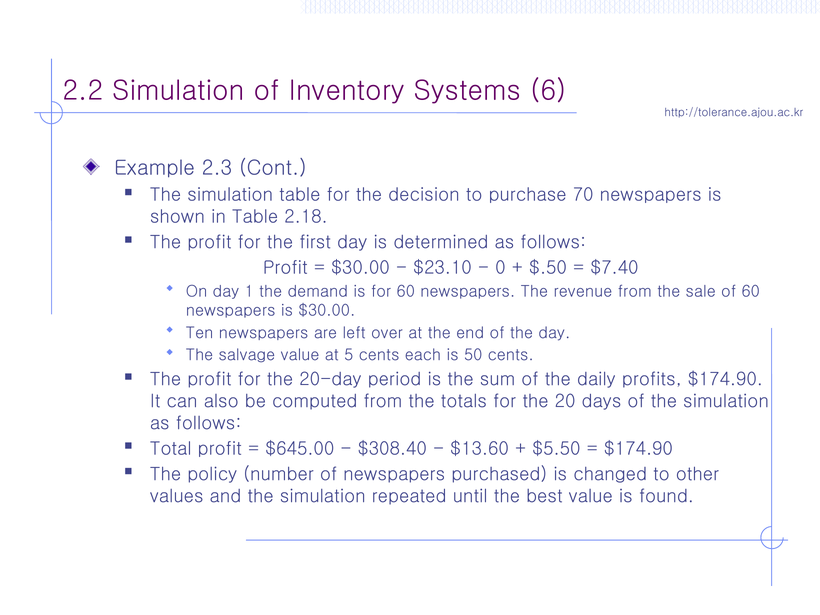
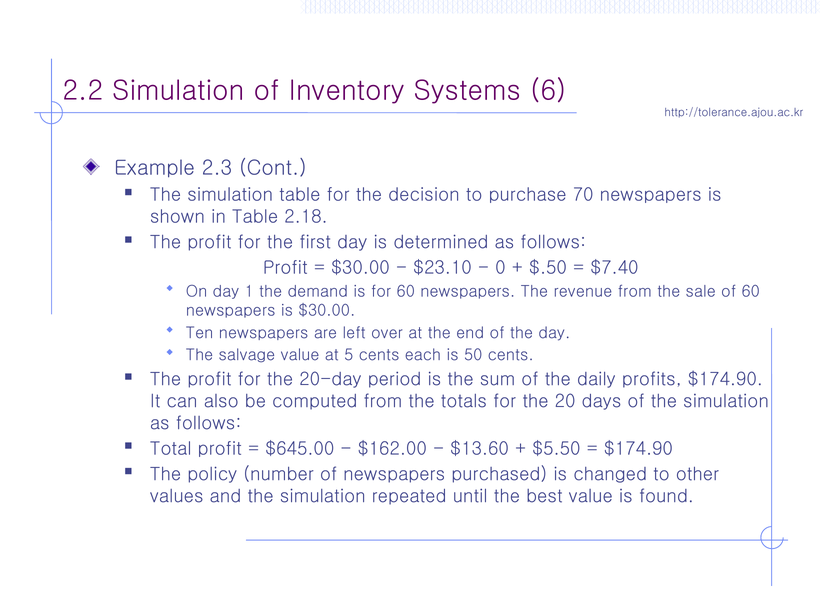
$308.40: $308.40 -> $162.00
